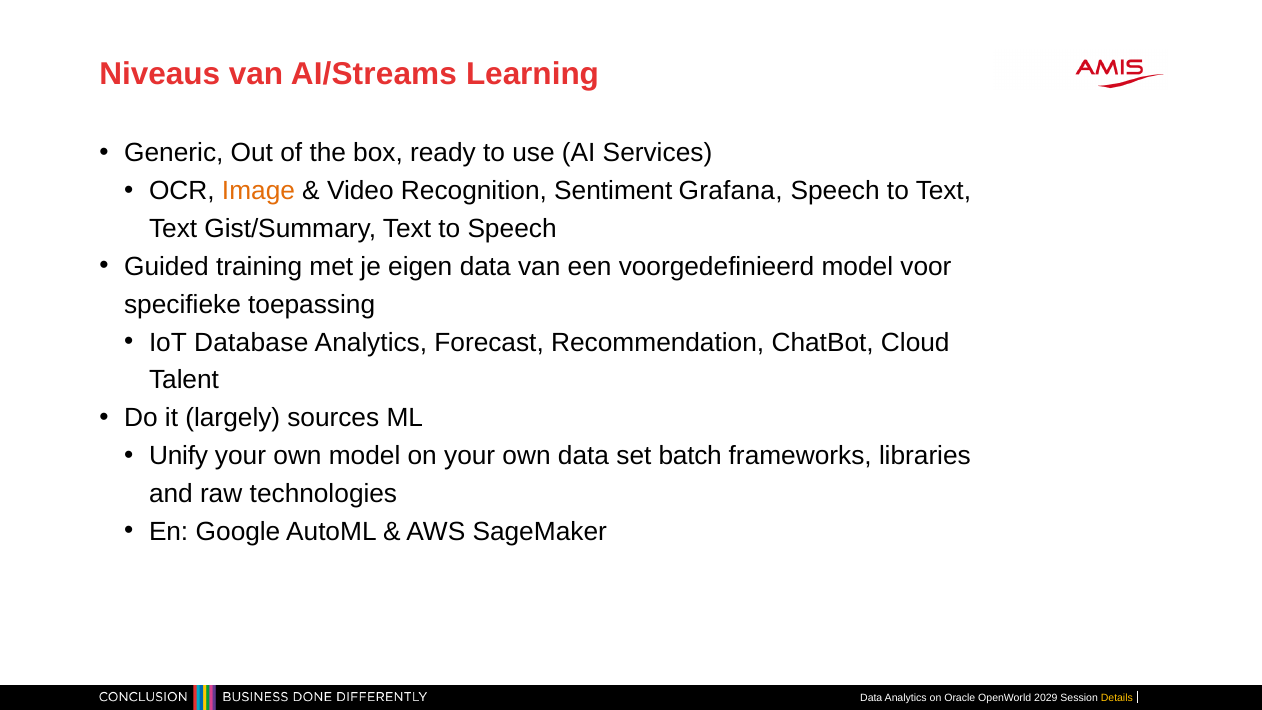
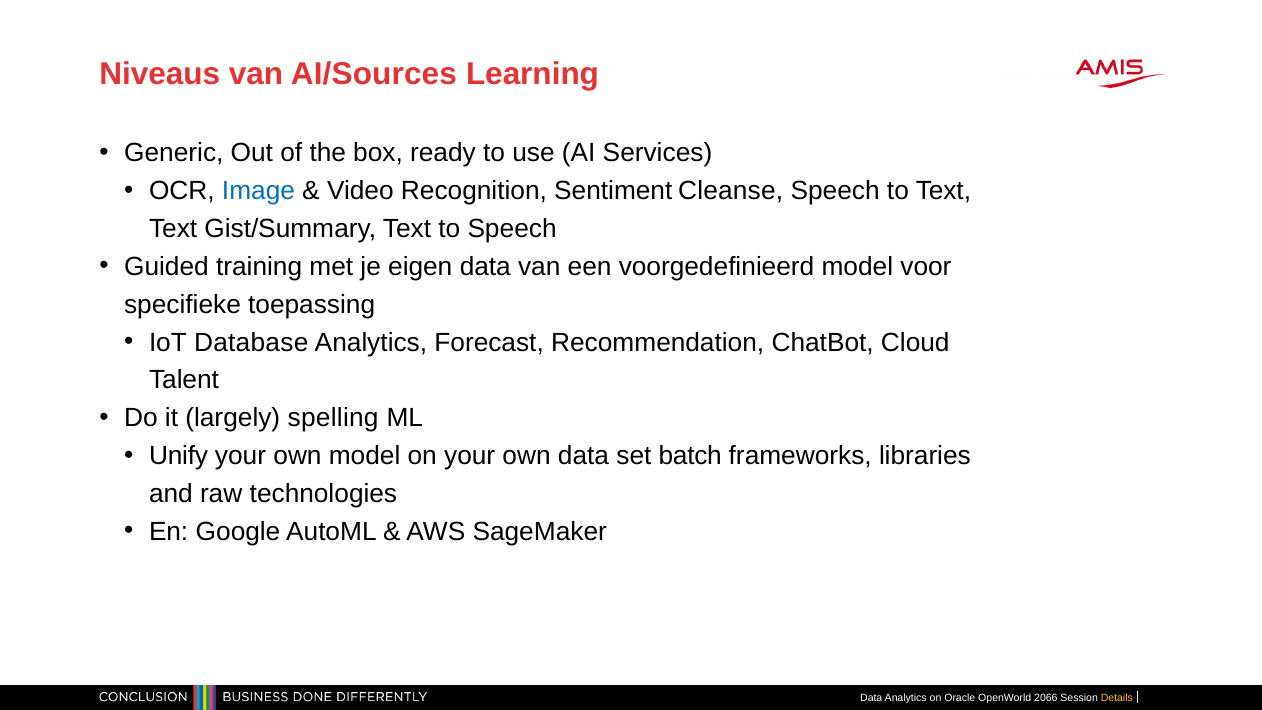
AI/Streams: AI/Streams -> AI/Sources
Image colour: orange -> blue
Grafana: Grafana -> Cleanse
sources: sources -> spelling
2029: 2029 -> 2066
